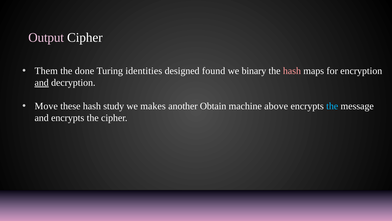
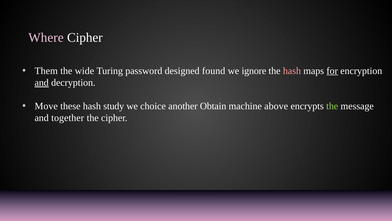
Output: Output -> Where
done: done -> wide
identities: identities -> password
binary: binary -> ignore
for underline: none -> present
makes: makes -> choice
the at (332, 106) colour: light blue -> light green
and encrypts: encrypts -> together
